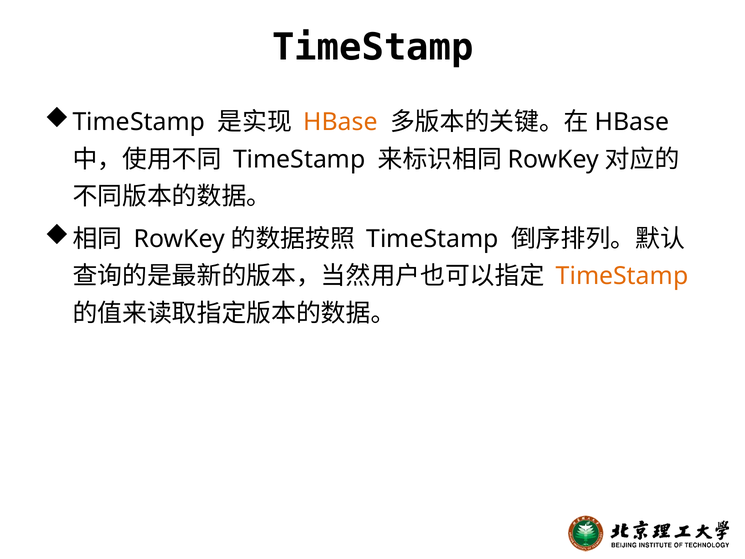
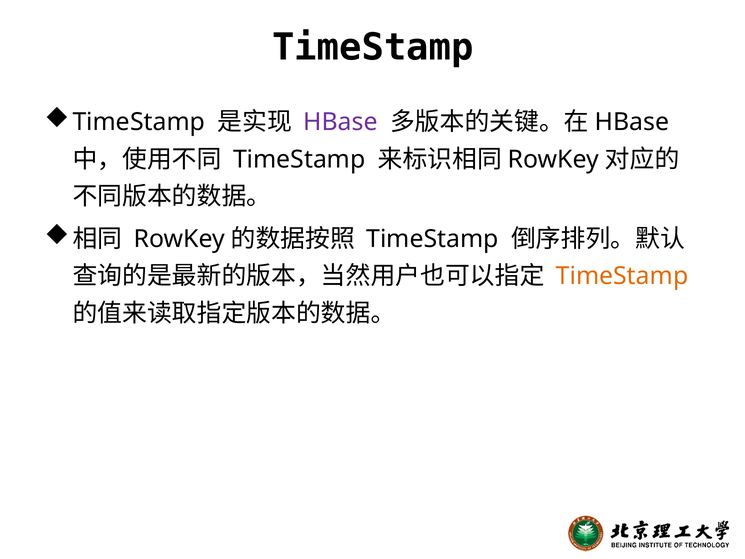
HBase at (341, 122) colour: orange -> purple
